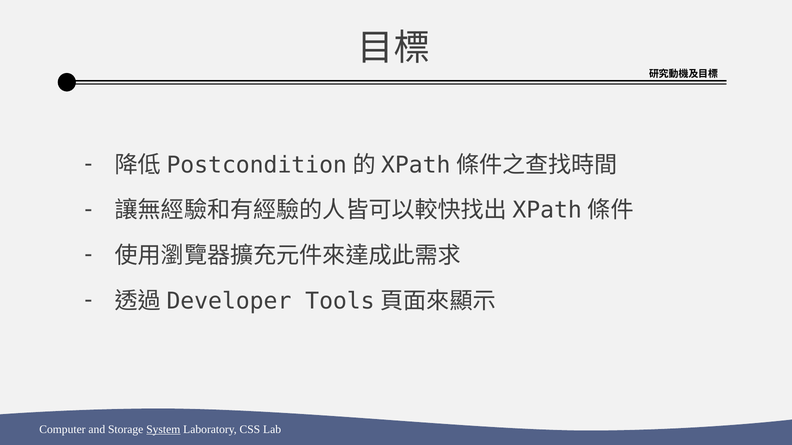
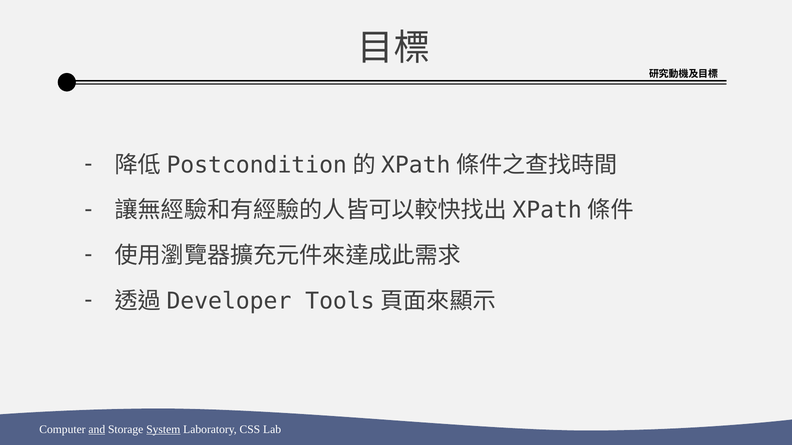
and underline: none -> present
